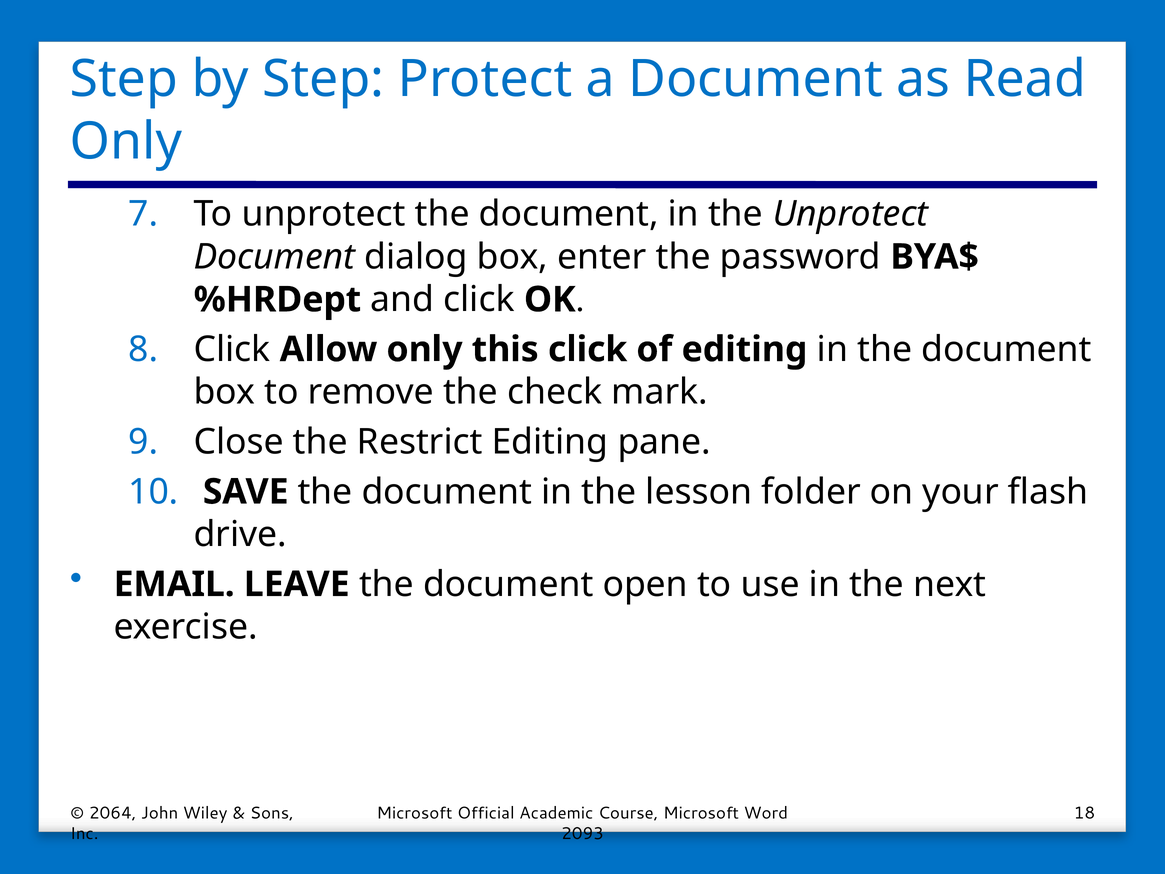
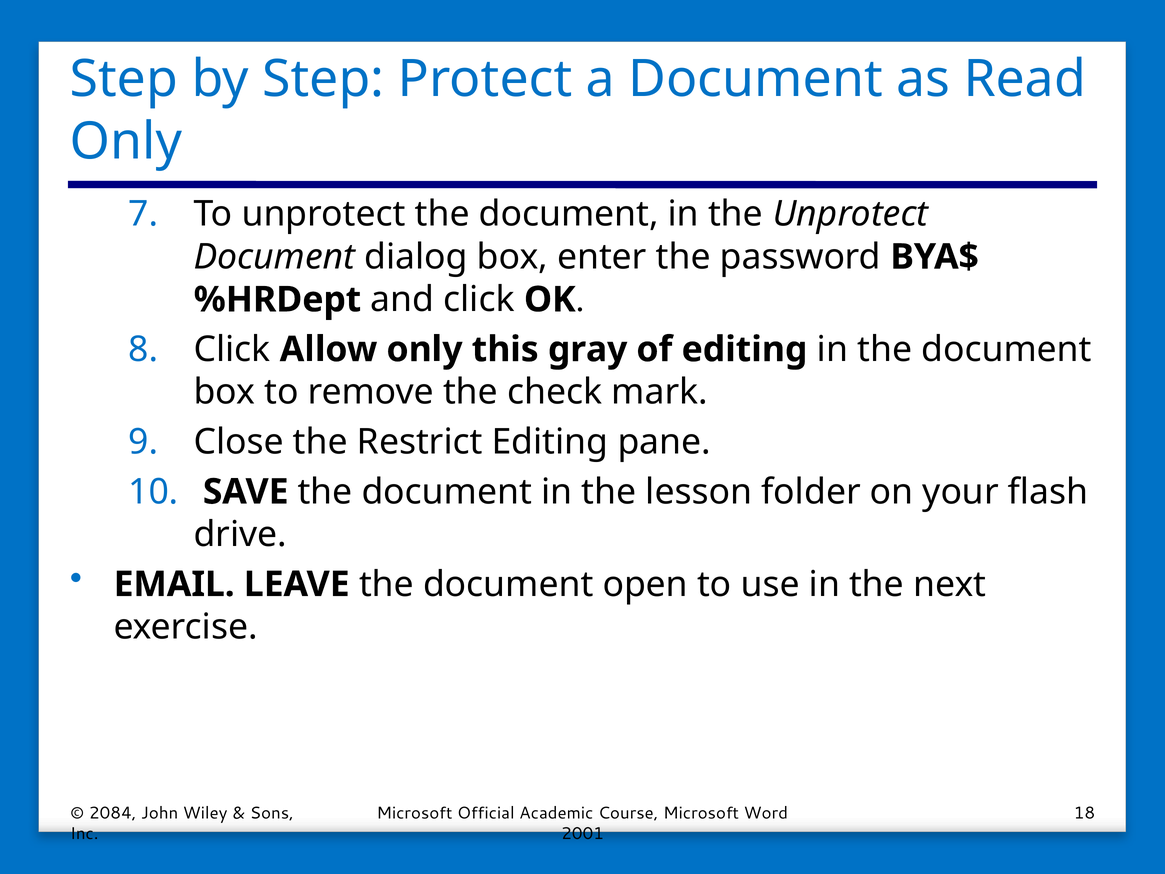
this click: click -> gray
2064: 2064 -> 2084
2093: 2093 -> 2001
